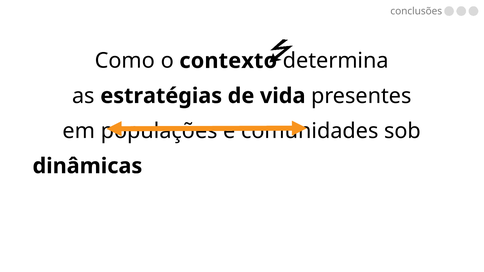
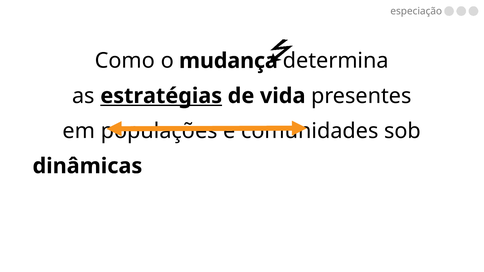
conclusões: conclusões -> especiação
contexto: contexto -> mudança
estratégias underline: none -> present
